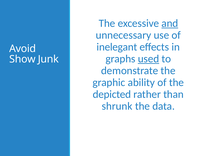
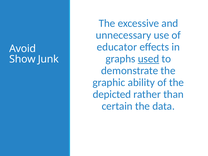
and underline: present -> none
inelegant: inelegant -> educator
shrunk: shrunk -> certain
